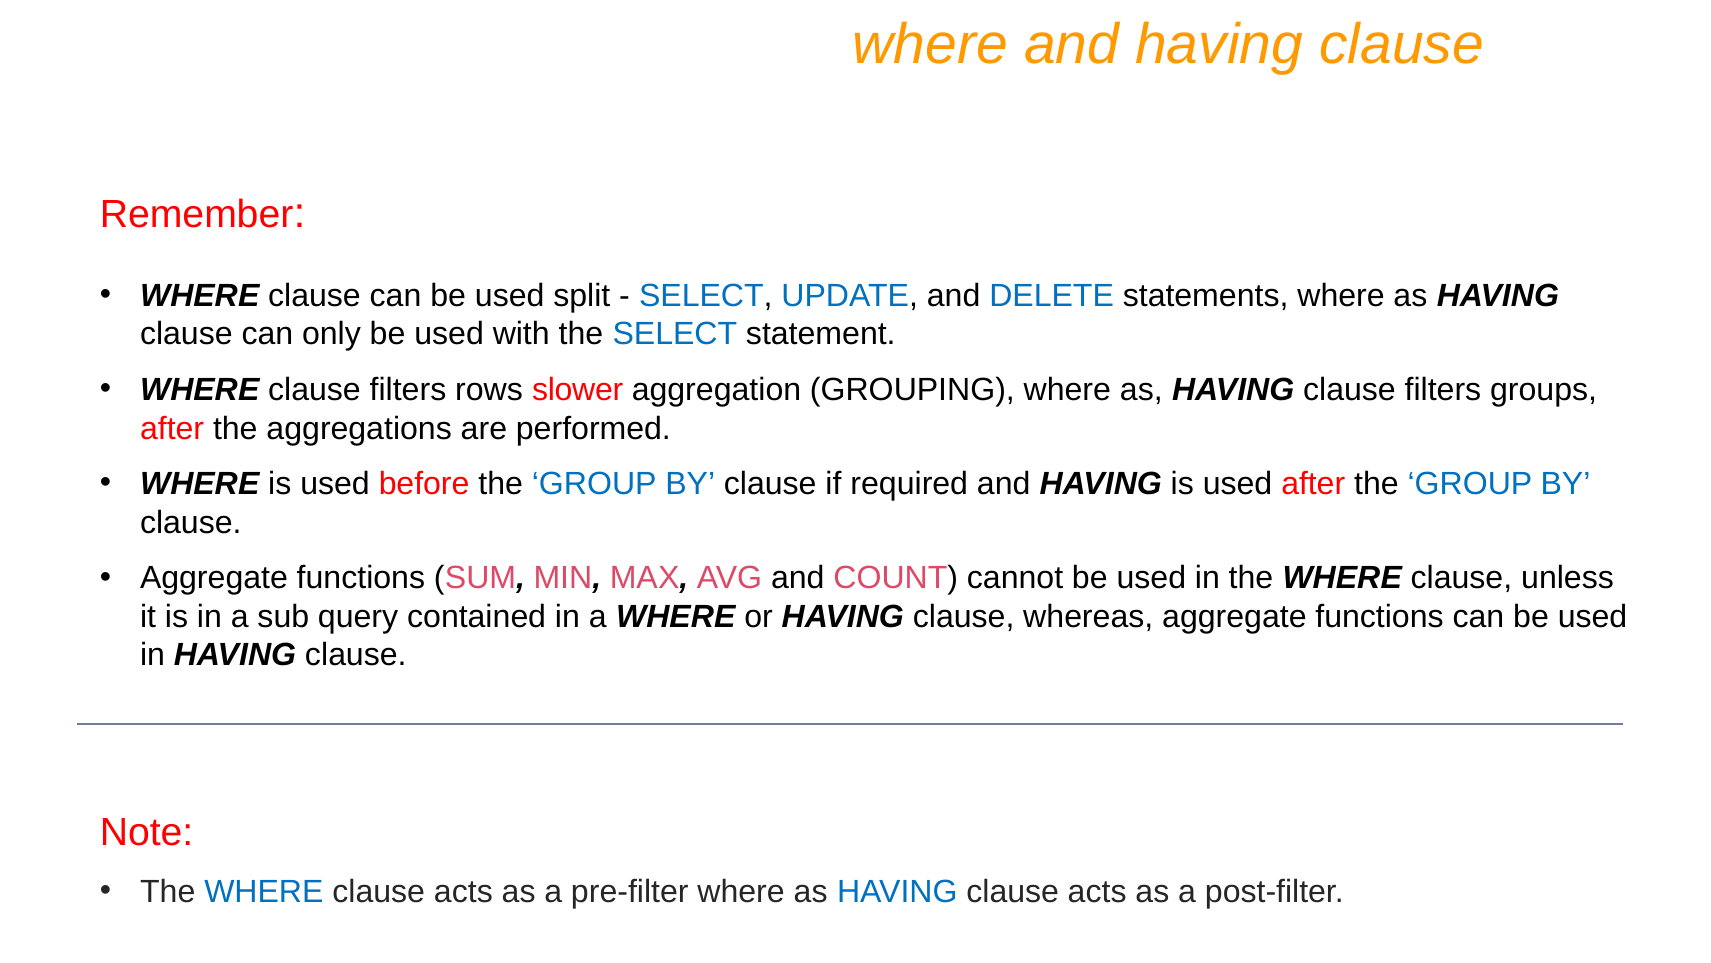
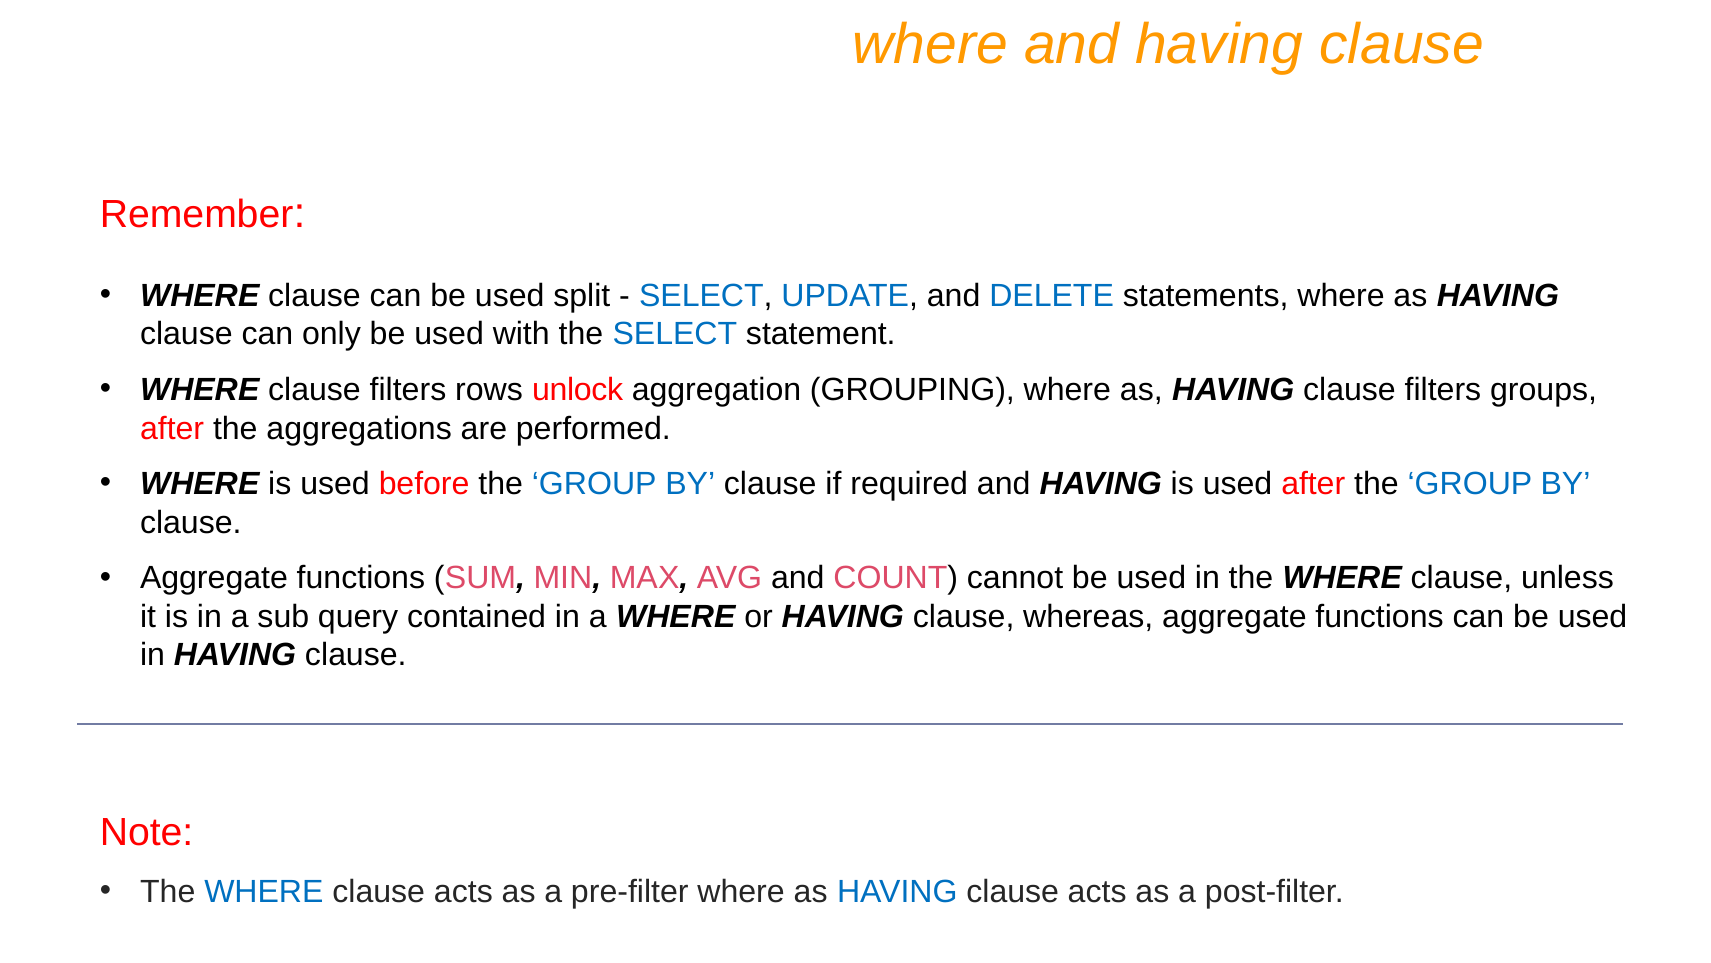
slower: slower -> unlock
